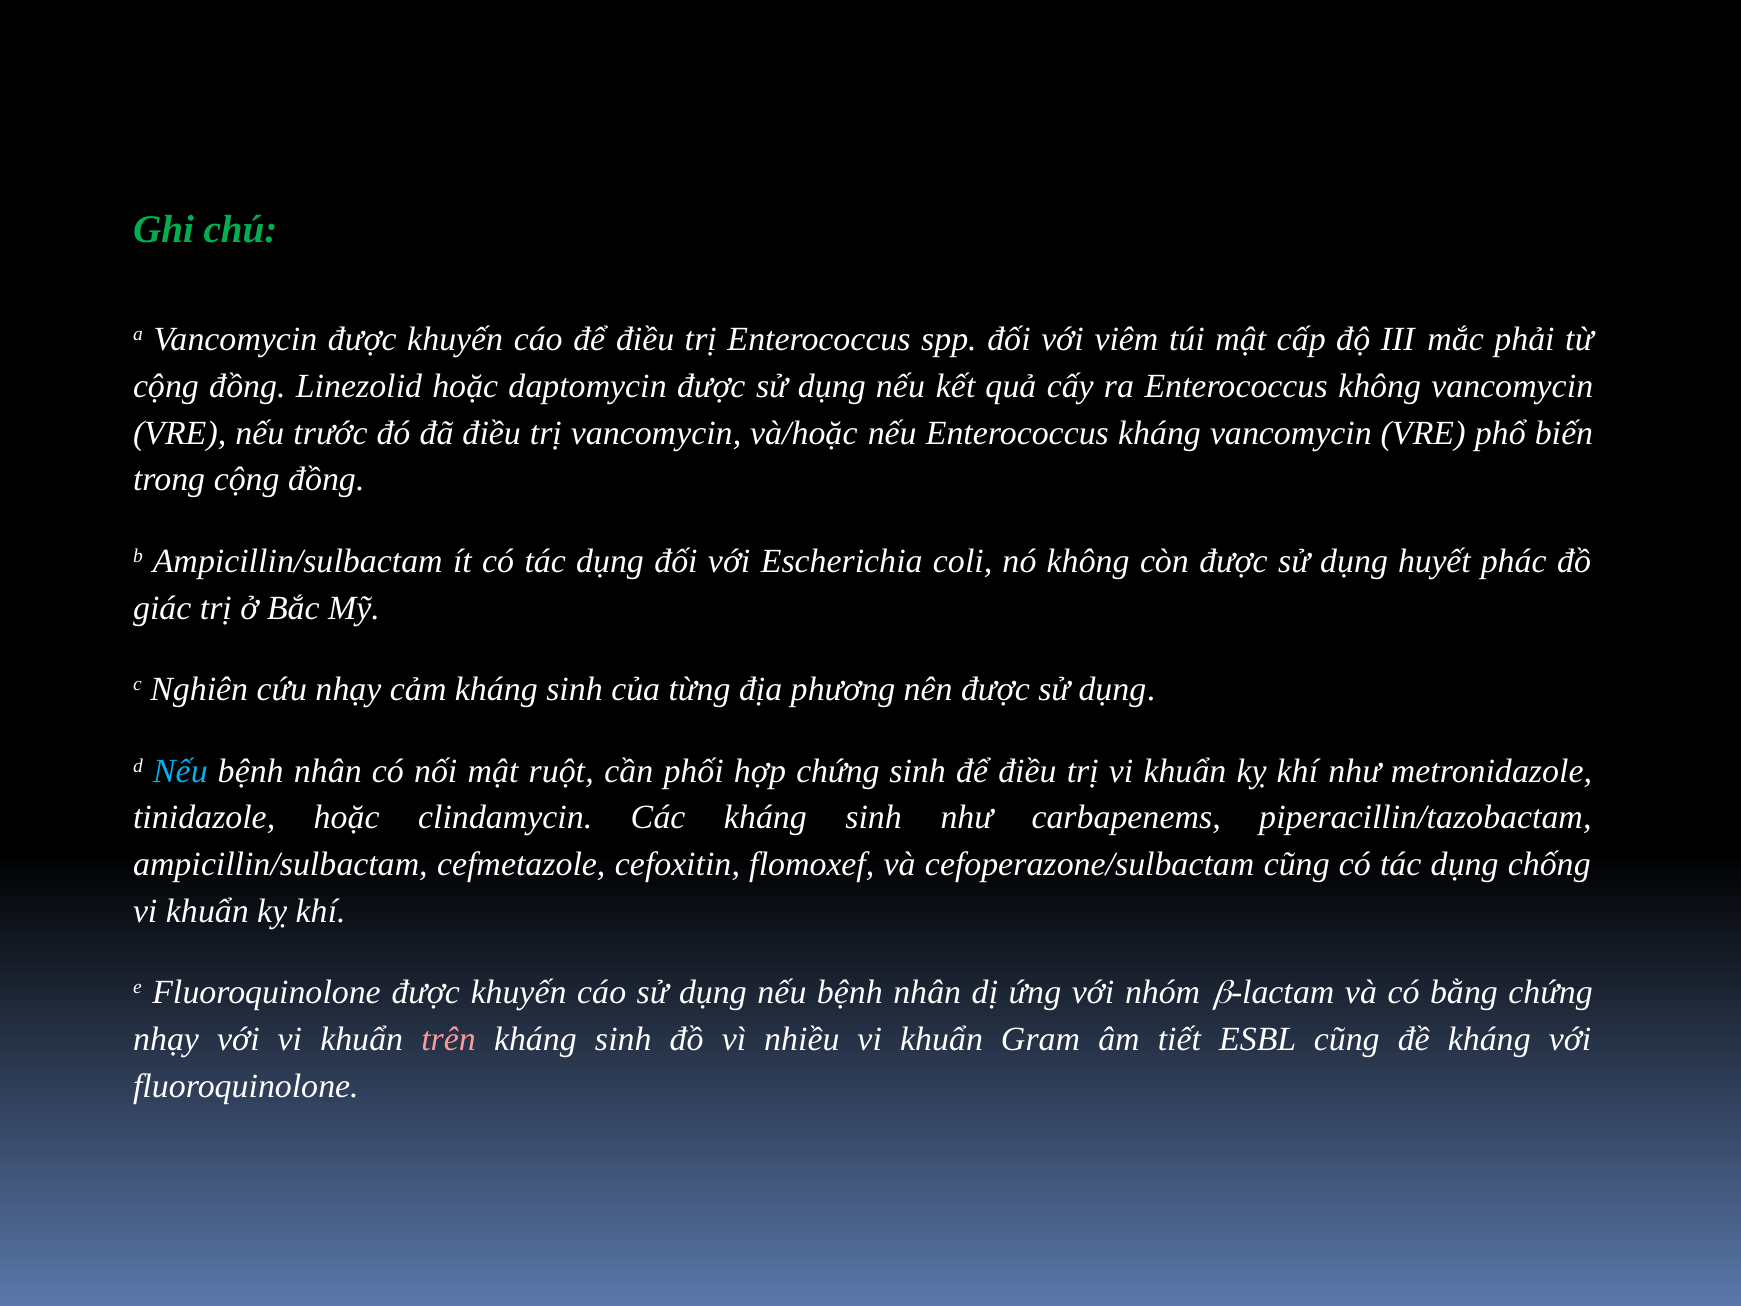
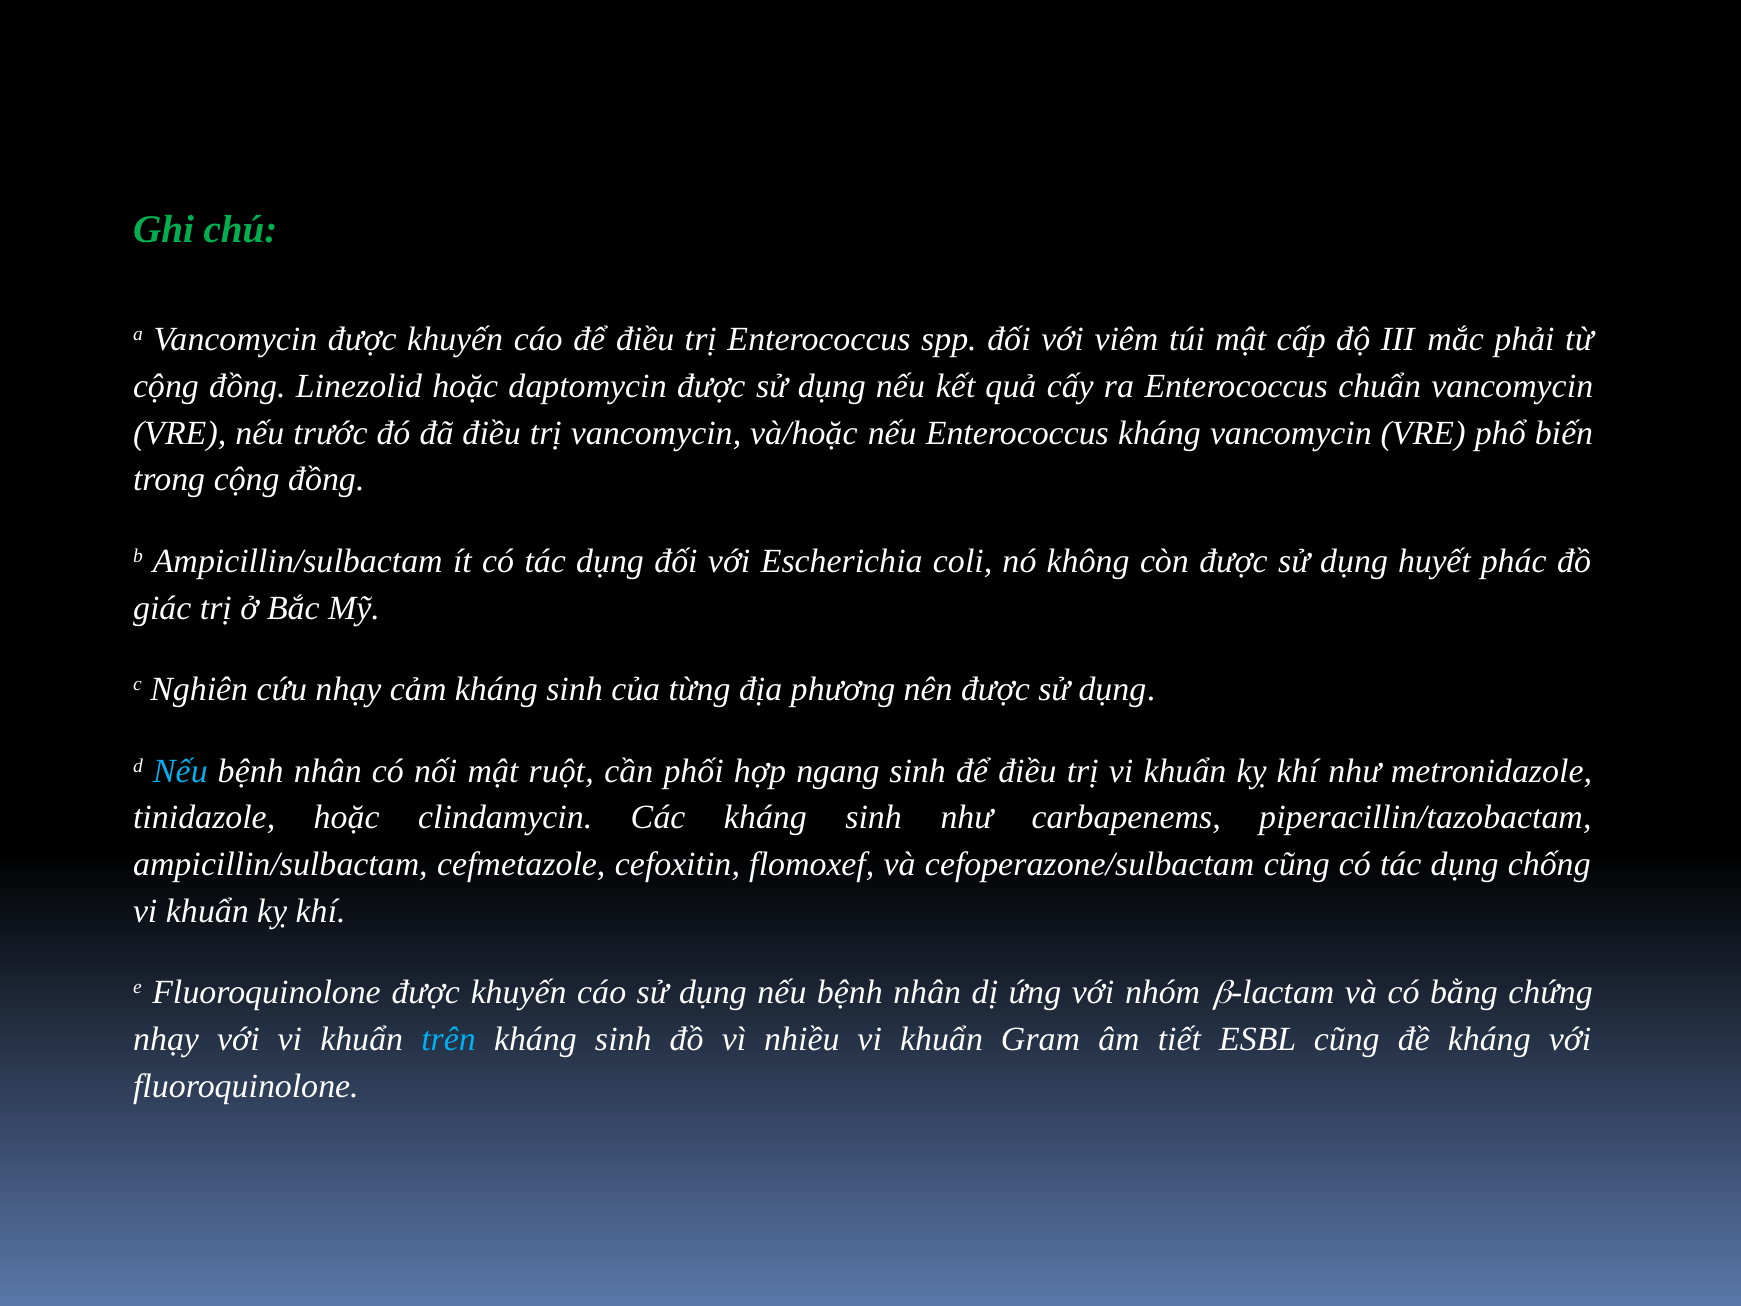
Enterococcus không: không -> chuẩn
hợp chứng: chứng -> ngang
trên colour: pink -> light blue
